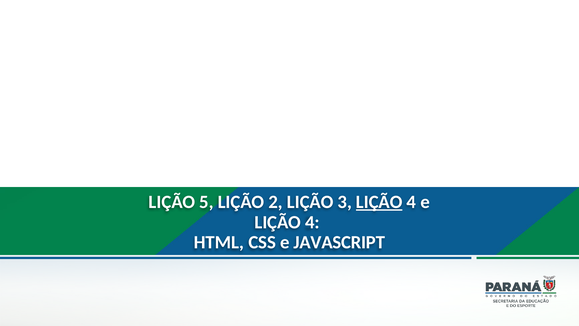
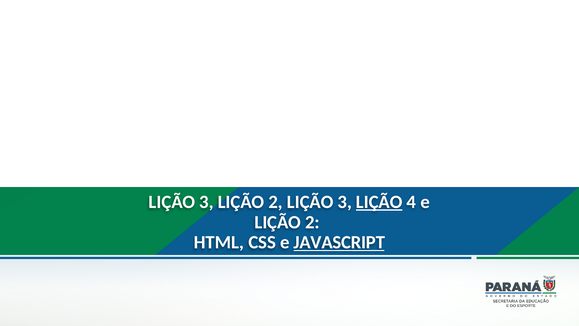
5 at (206, 202): 5 -> 3
4 at (312, 222): 4 -> 2
JAVASCRIPT underline: none -> present
